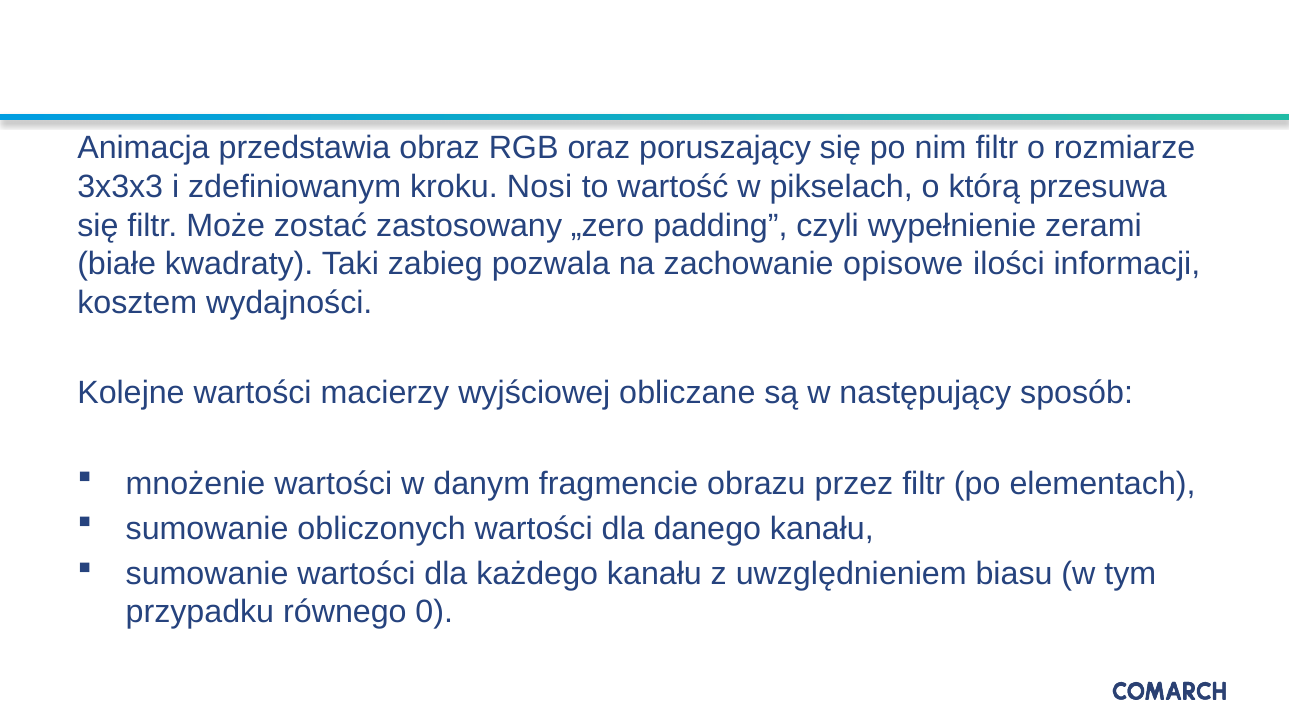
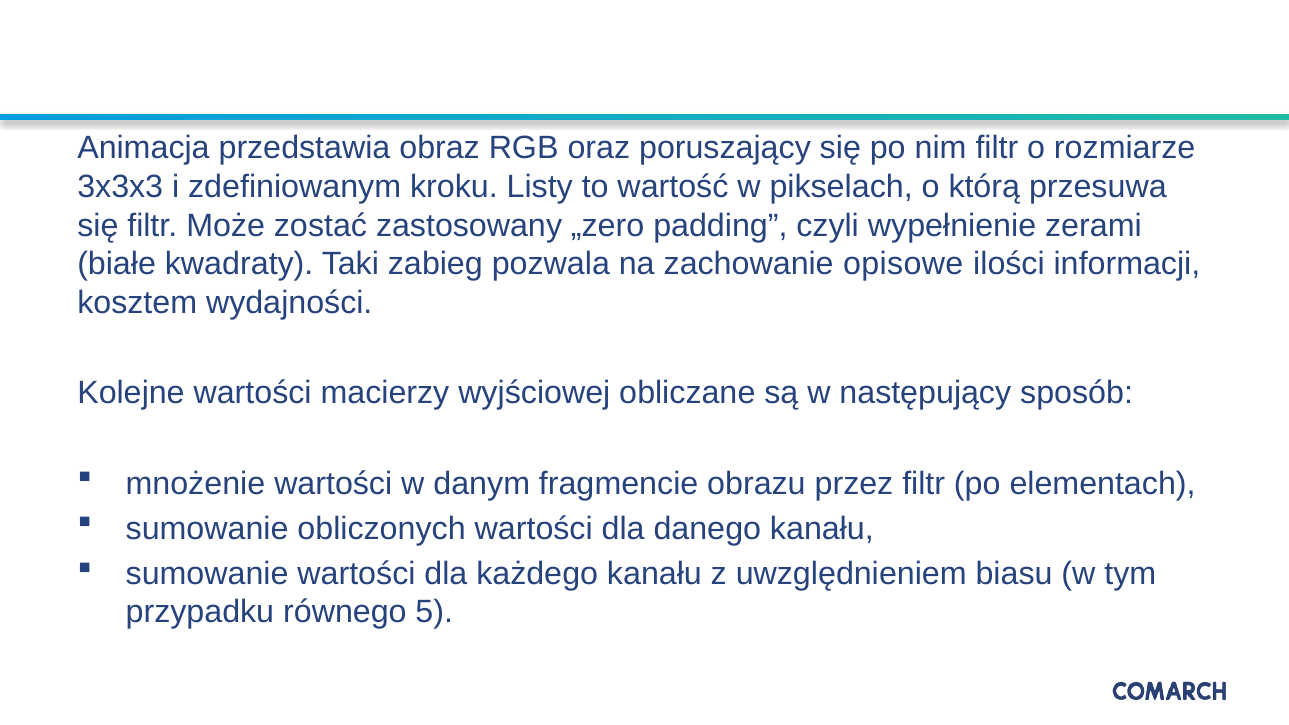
Nosi: Nosi -> Listy
0: 0 -> 5
